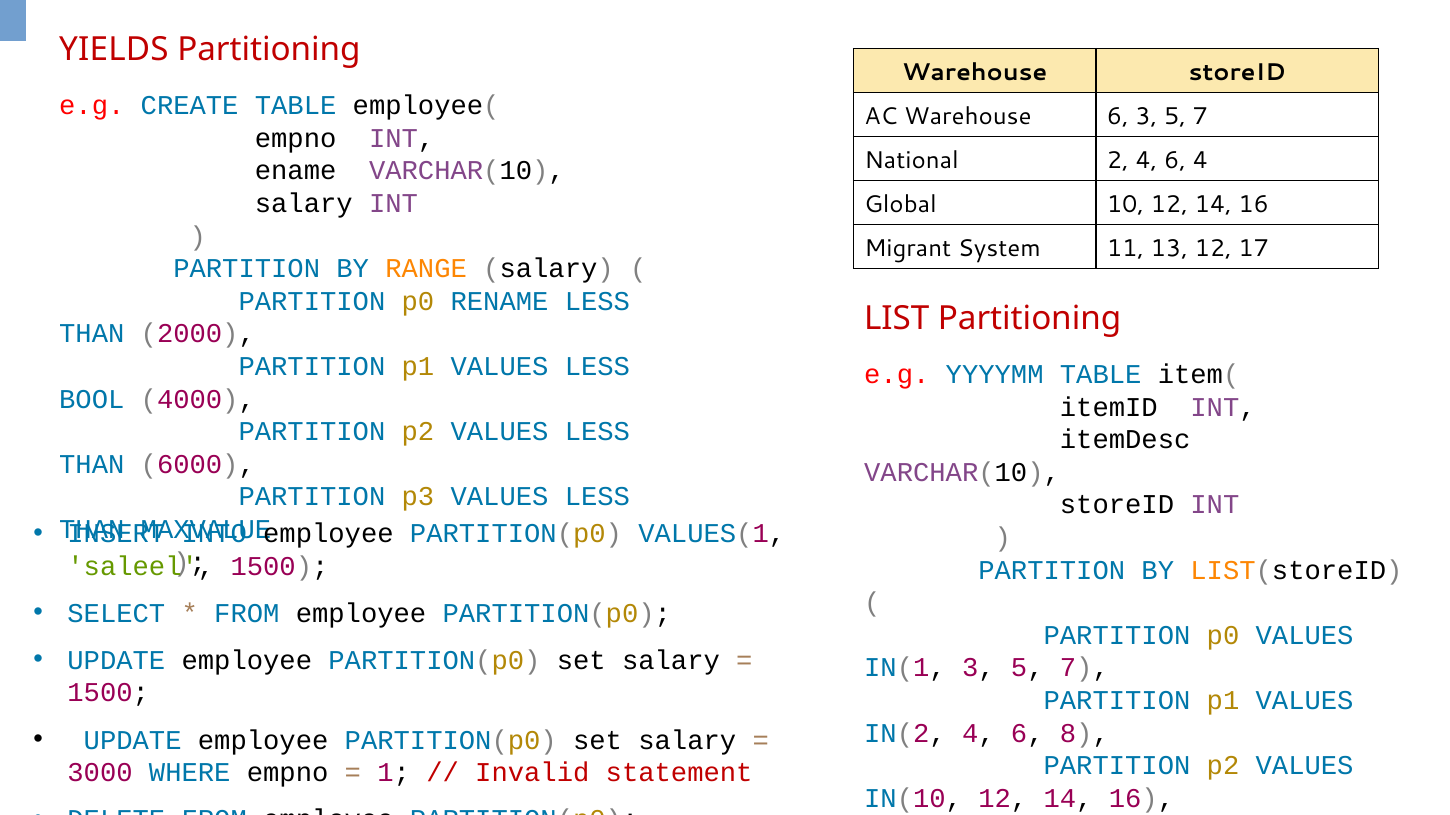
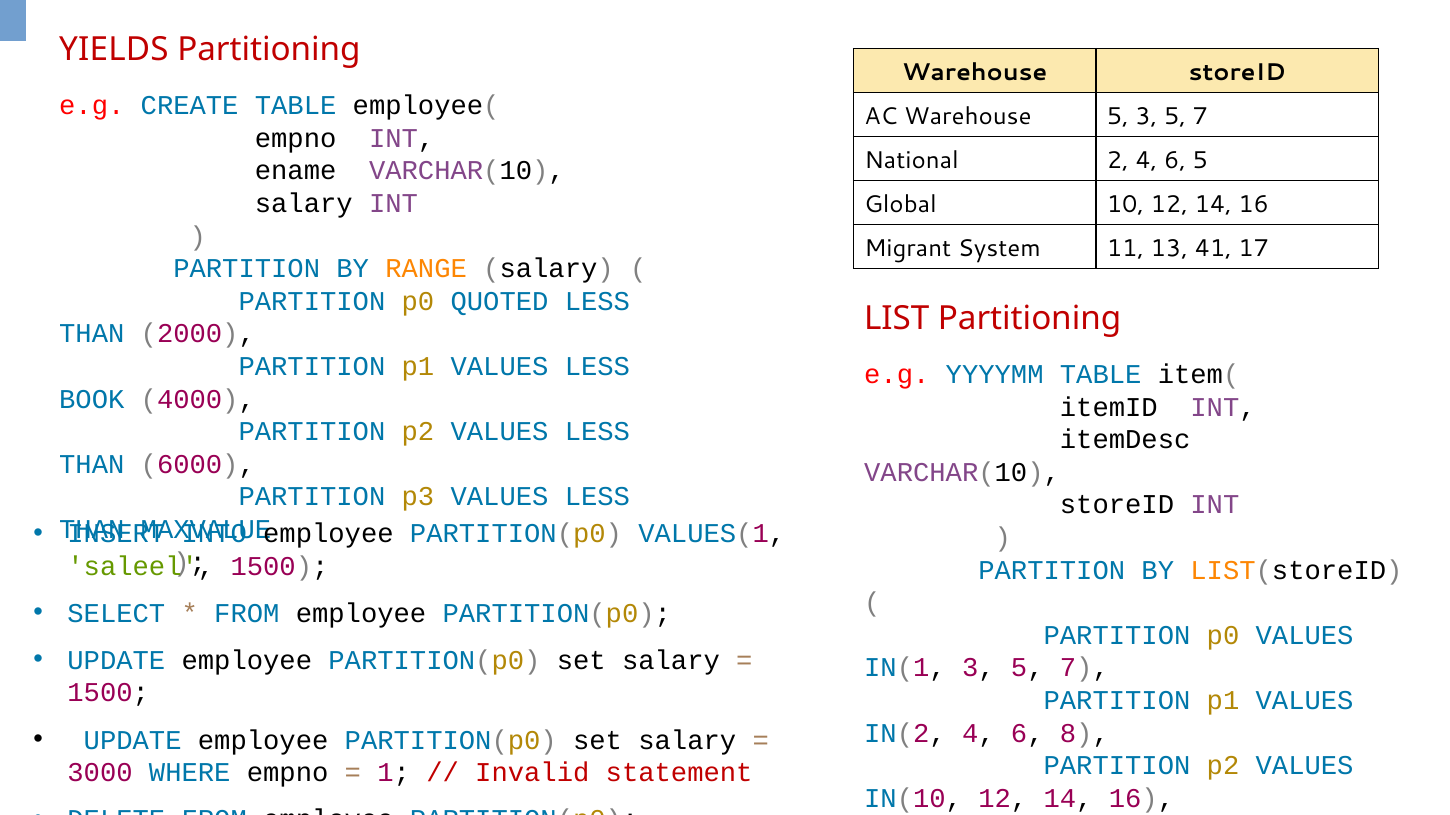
Warehouse 6: 6 -> 5
6 4: 4 -> 5
13 12: 12 -> 41
RENAME: RENAME -> QUOTED
BOOL: BOOL -> BOOK
